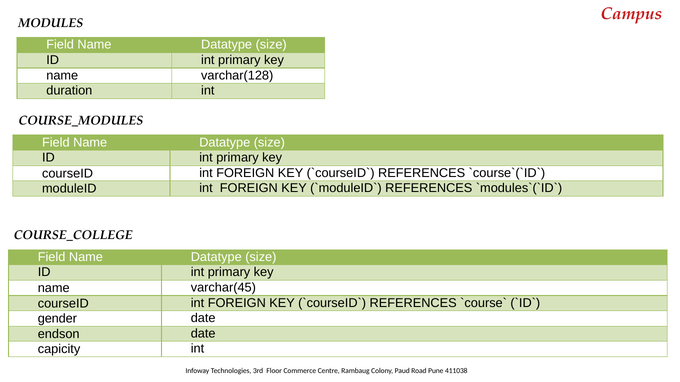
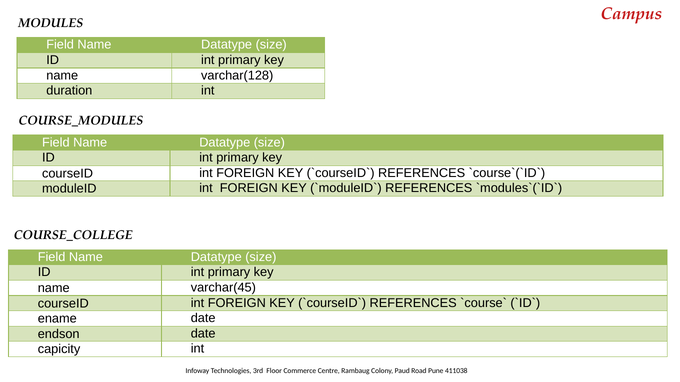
gender: gender -> ename
